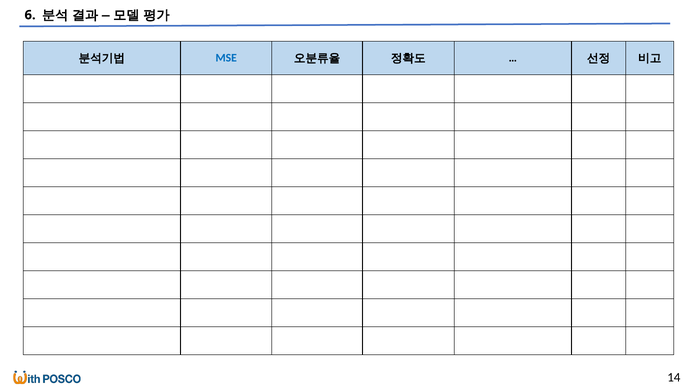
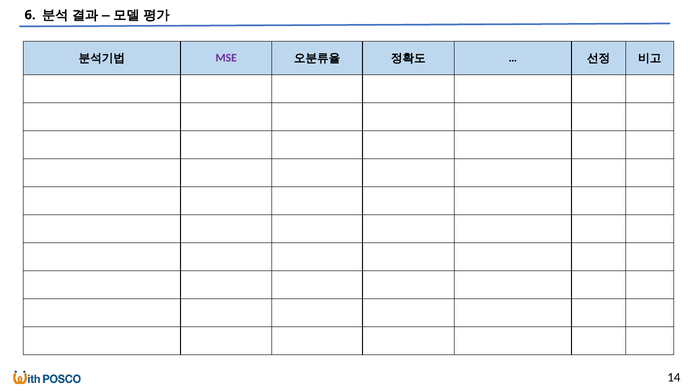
MSE colour: blue -> purple
